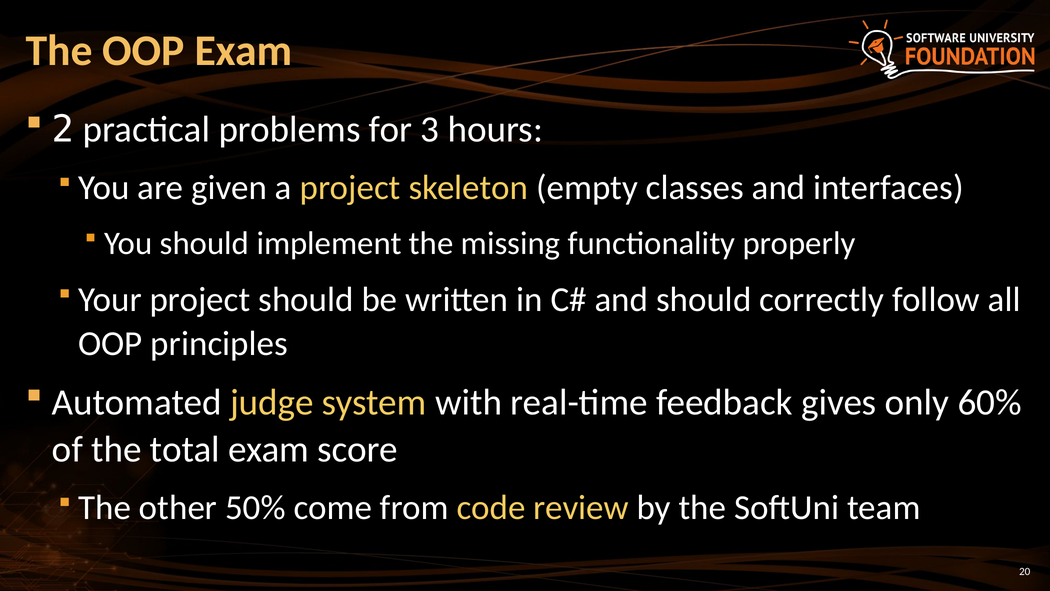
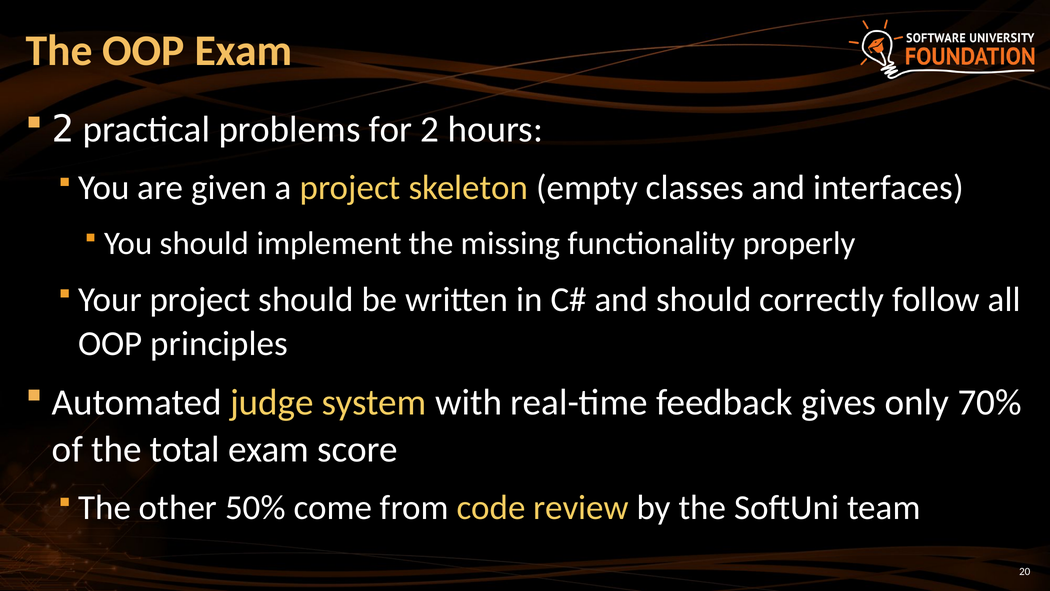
for 3: 3 -> 2
60%: 60% -> 70%
